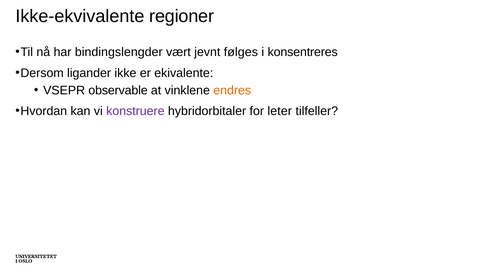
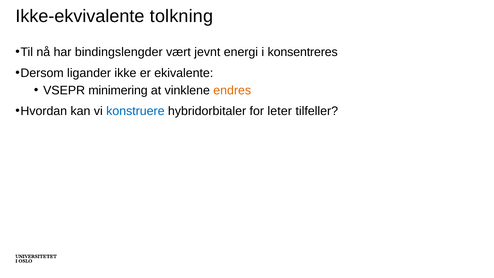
regioner: regioner -> tolkning
følges: følges -> energi
observable: observable -> minimering
konstruere colour: purple -> blue
